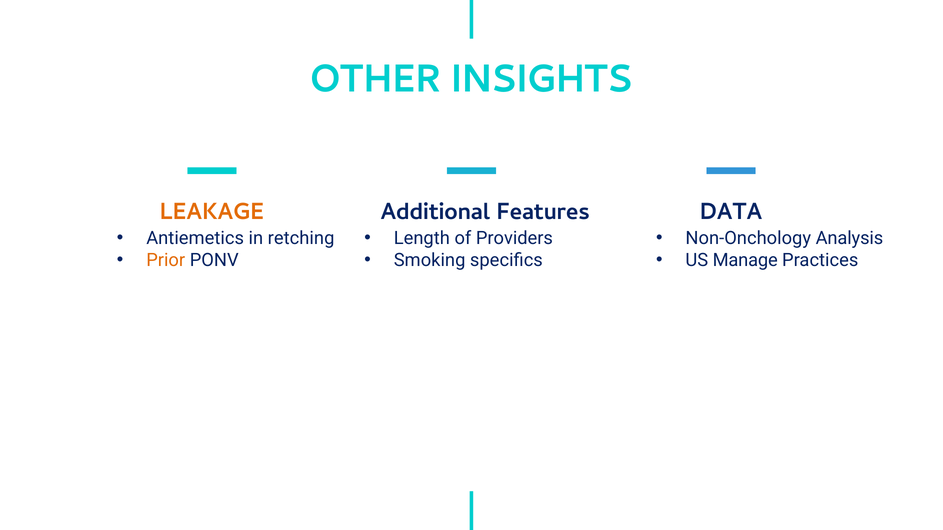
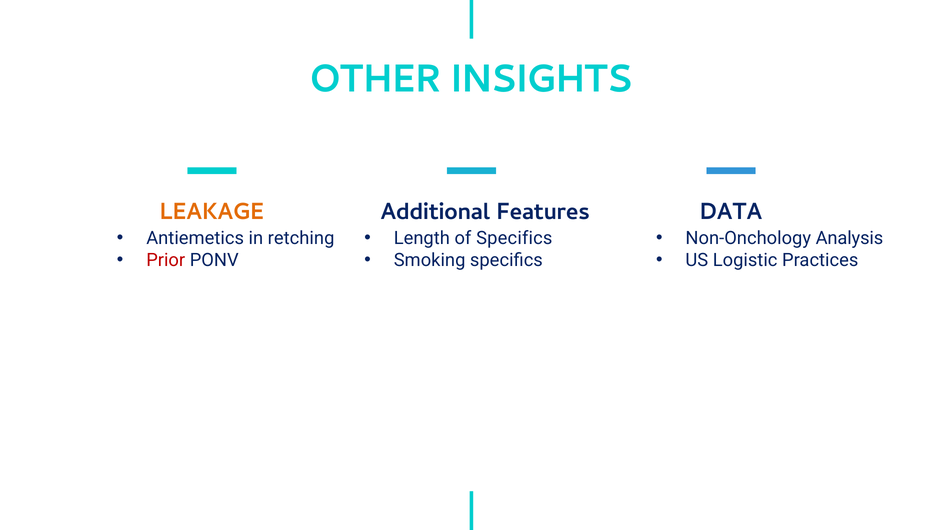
of Providers: Providers -> Specifics
Prior colour: orange -> red
Manage: Manage -> Logistic
